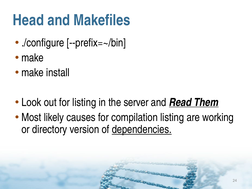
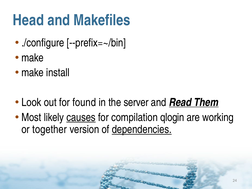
for listing: listing -> found
causes underline: none -> present
compilation listing: listing -> qlogin
directory: directory -> together
